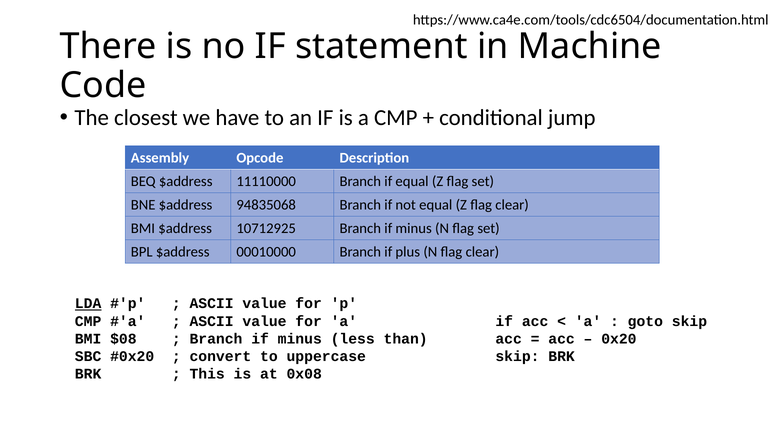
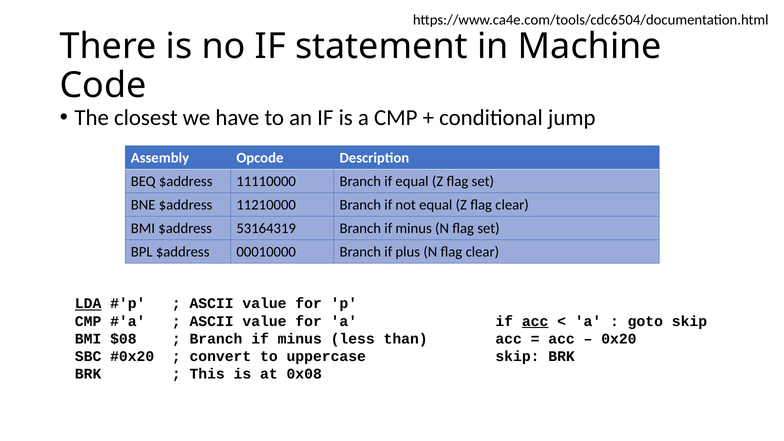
94835068: 94835068 -> 11210000
10712925: 10712925 -> 53164319
acc at (535, 321) underline: none -> present
